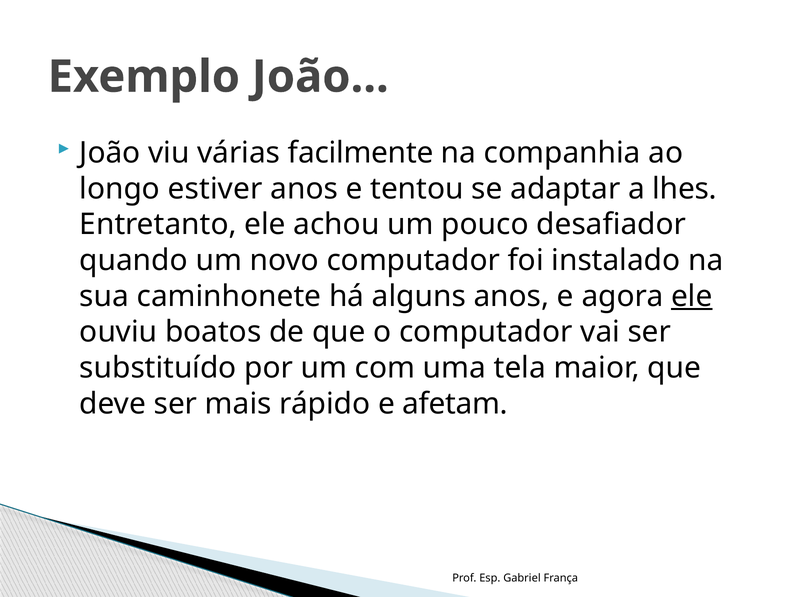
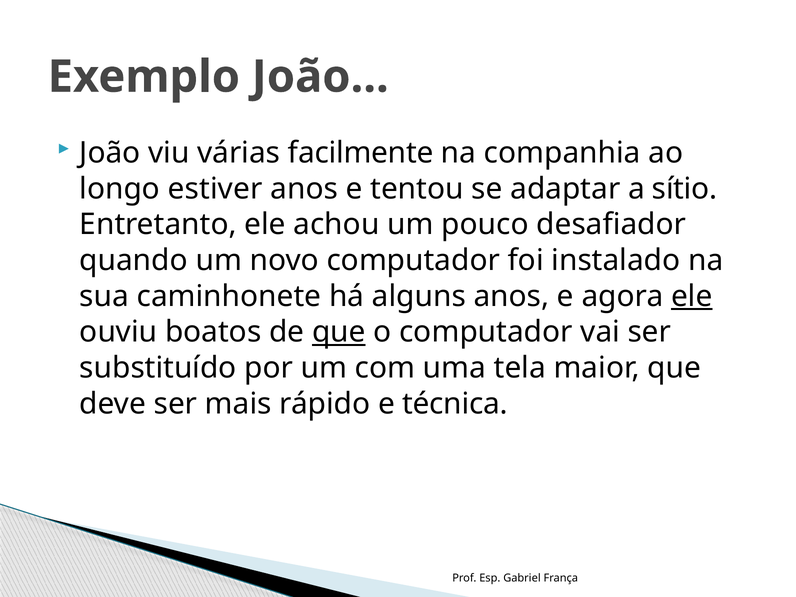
lhes: lhes -> sítio
que at (339, 332) underline: none -> present
afetam: afetam -> técnica
